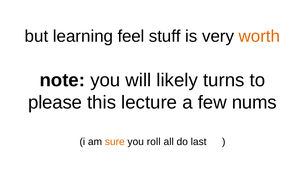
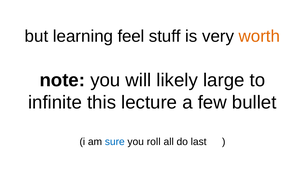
turns: turns -> large
please: please -> infinite
nums: nums -> bullet
sure colour: orange -> blue
